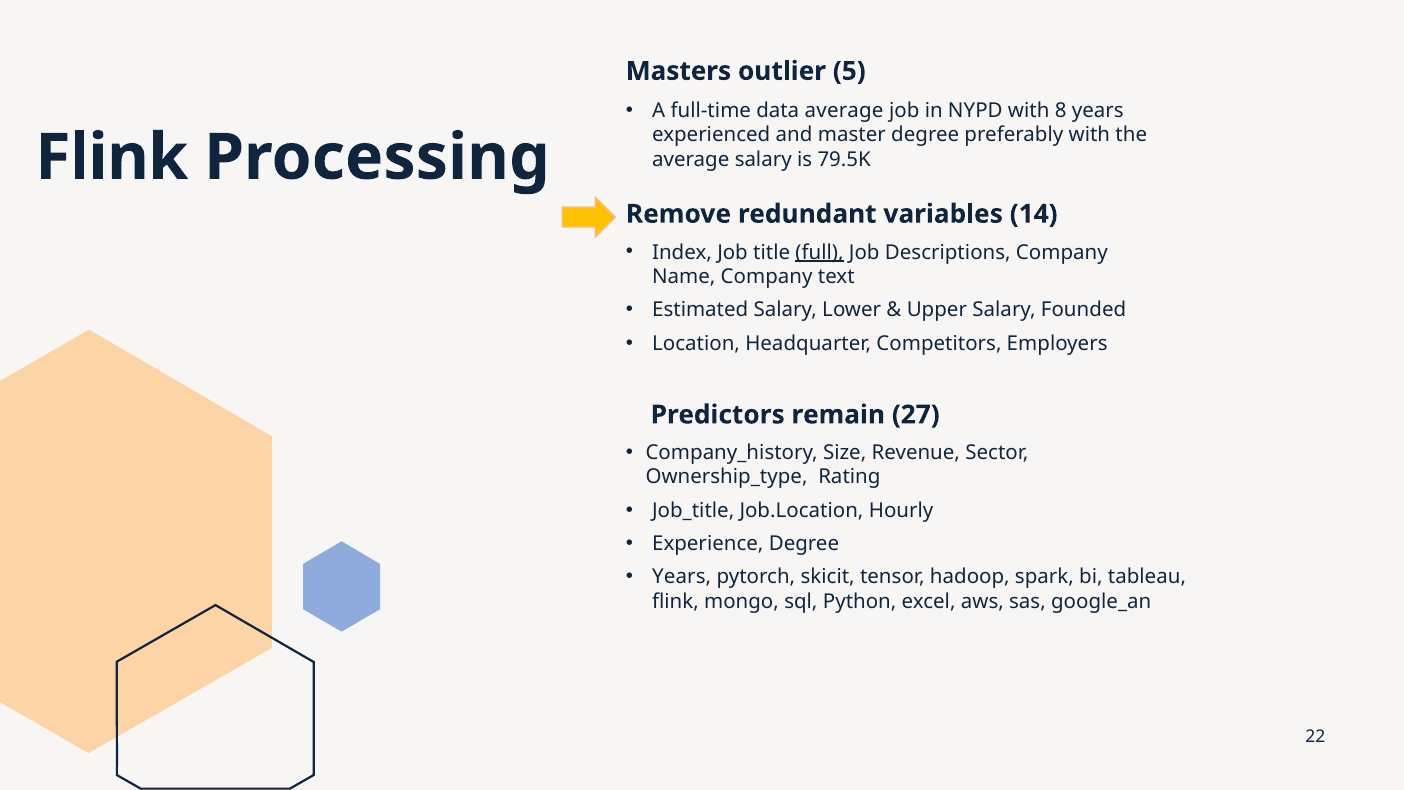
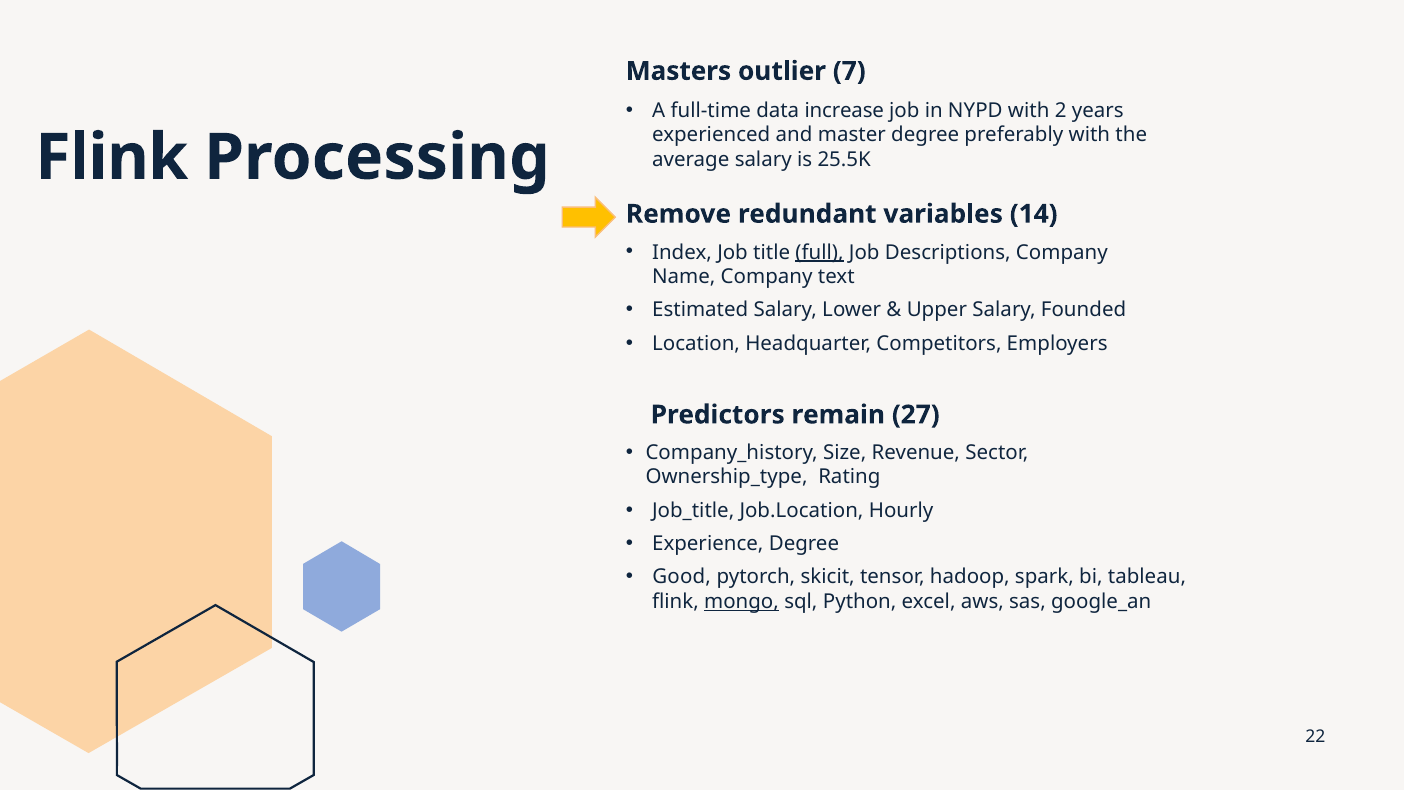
5: 5 -> 7
data average: average -> increase
8: 8 -> 2
79.5K: 79.5K -> 25.5K
Years at (682, 577): Years -> Good
mongo underline: none -> present
